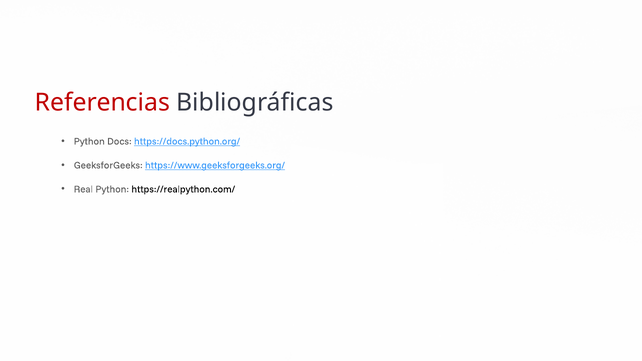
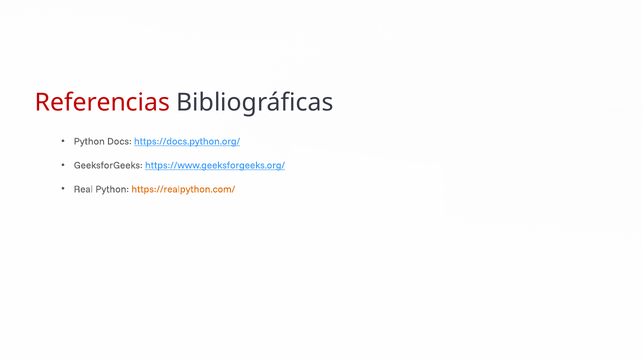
https://realpython.com/ colour: black -> orange
